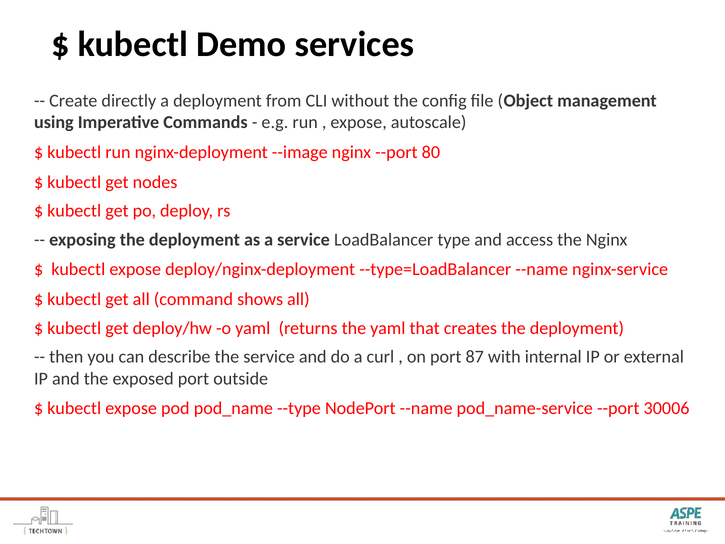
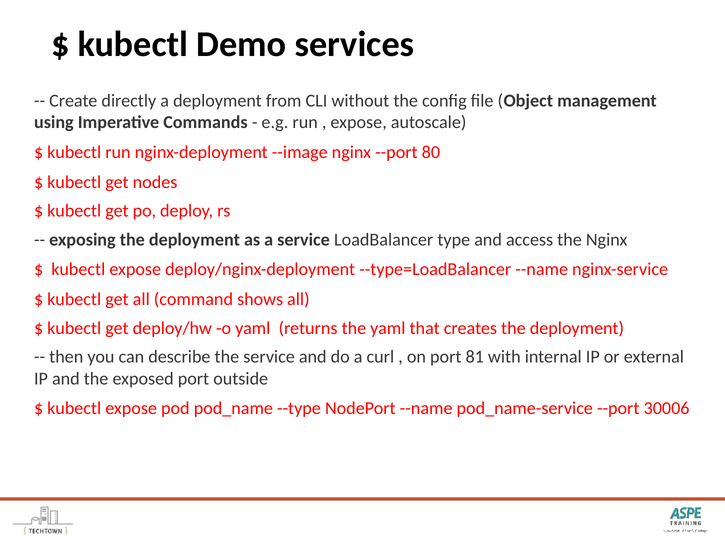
87: 87 -> 81
